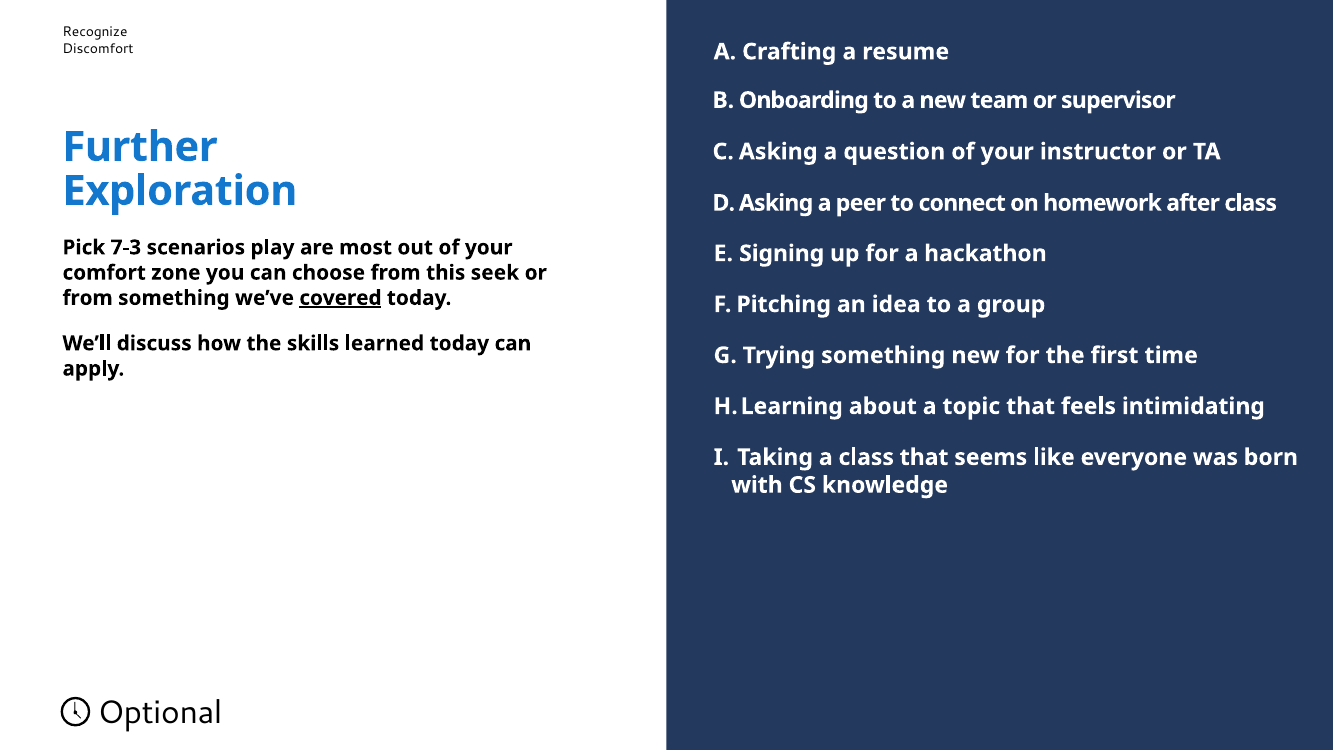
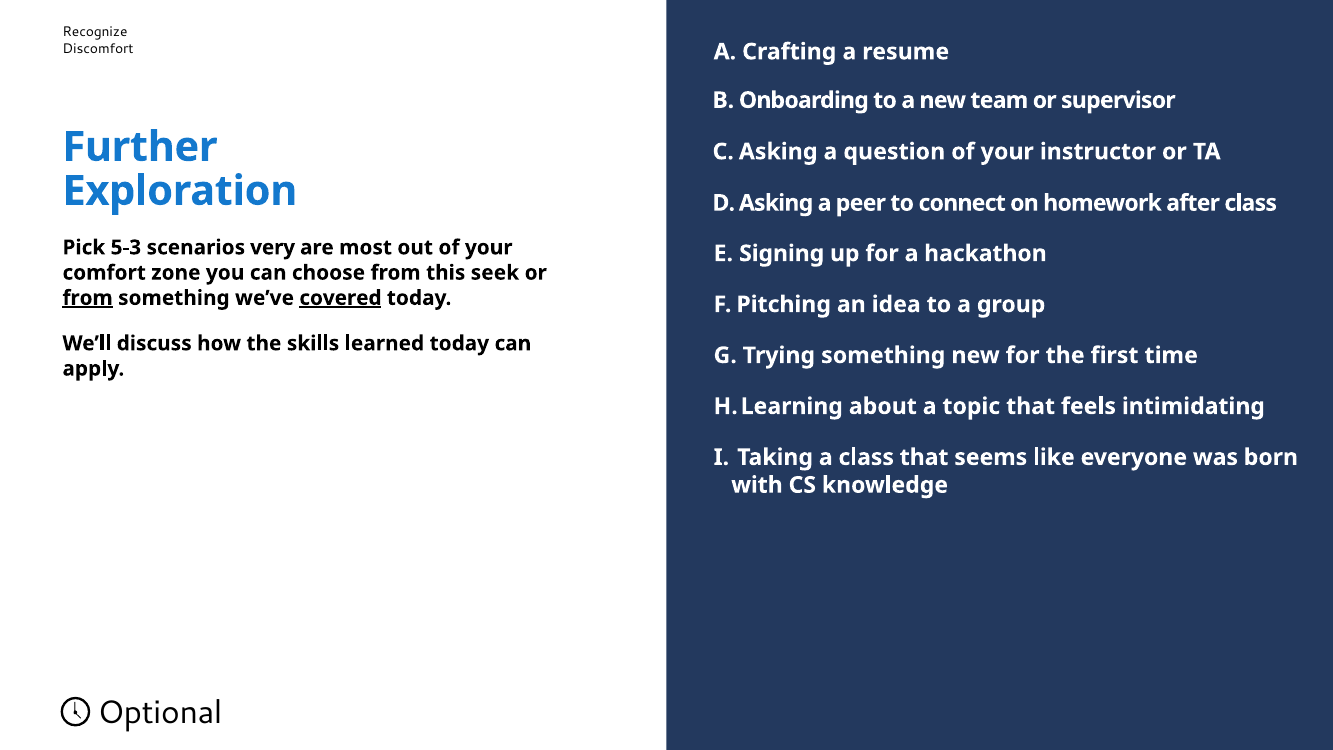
7-3: 7-3 -> 5-3
play: play -> very
from at (88, 298) underline: none -> present
